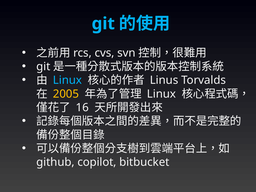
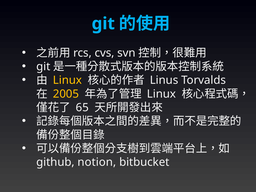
Linux at (67, 80) colour: light blue -> yellow
16: 16 -> 65
copilot: copilot -> notion
